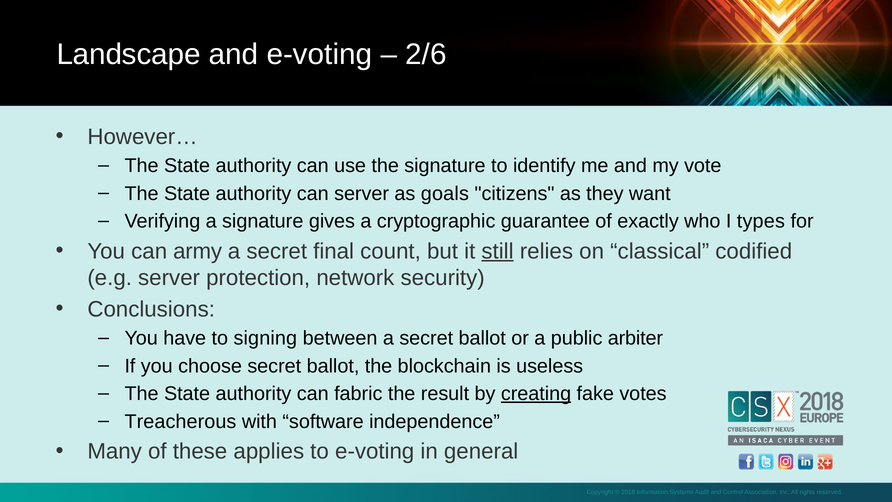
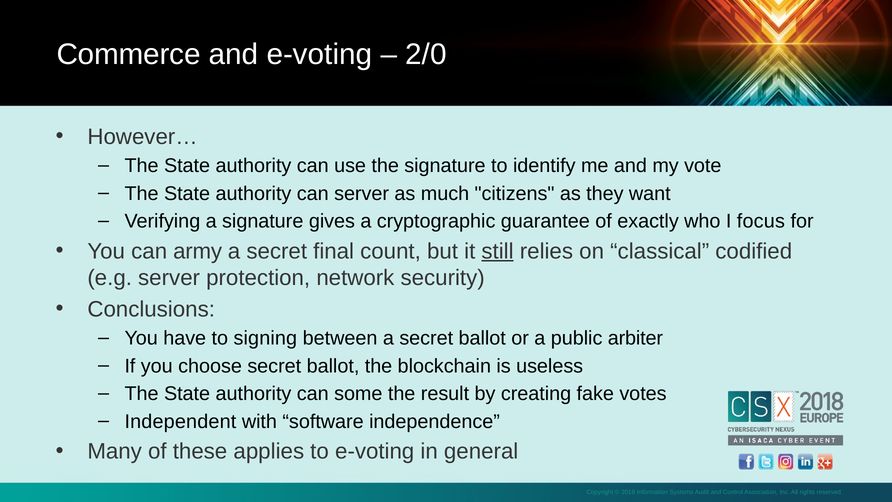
Landscape: Landscape -> Commerce
2/6: 2/6 -> 2/0
goals: goals -> much
types: types -> focus
fabric: fabric -> some
creating underline: present -> none
Treacherous: Treacherous -> Independent
